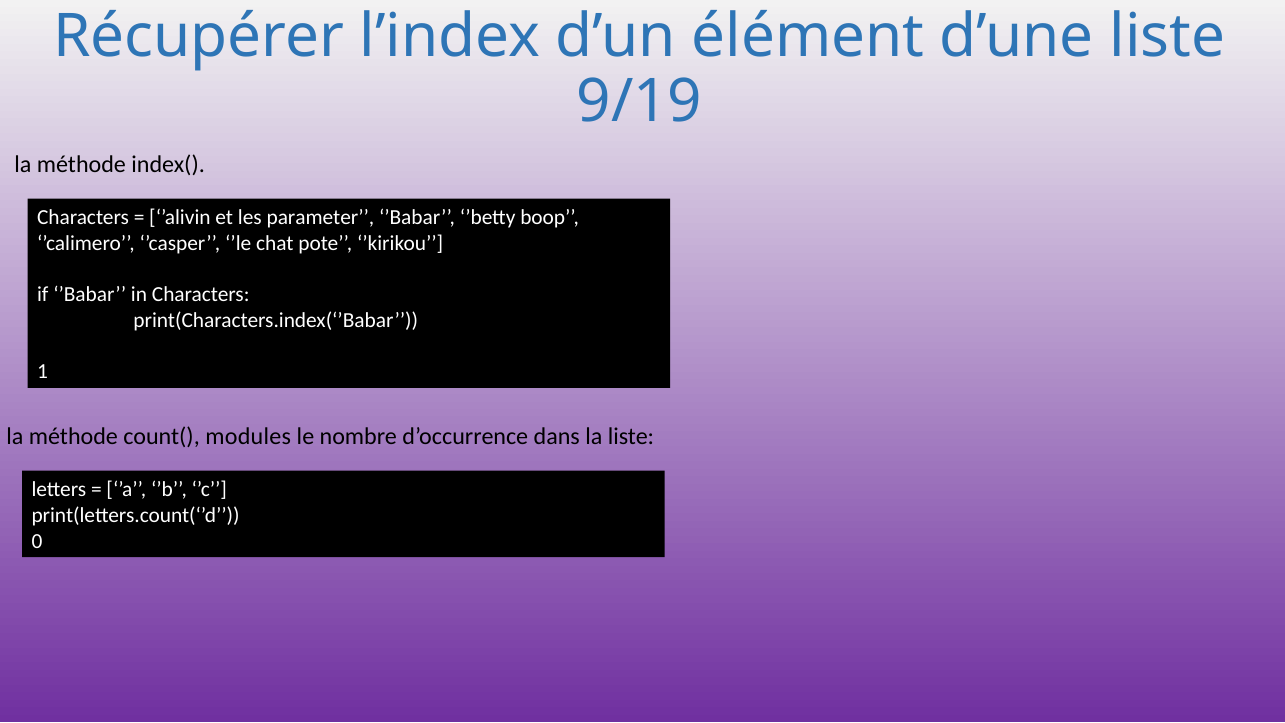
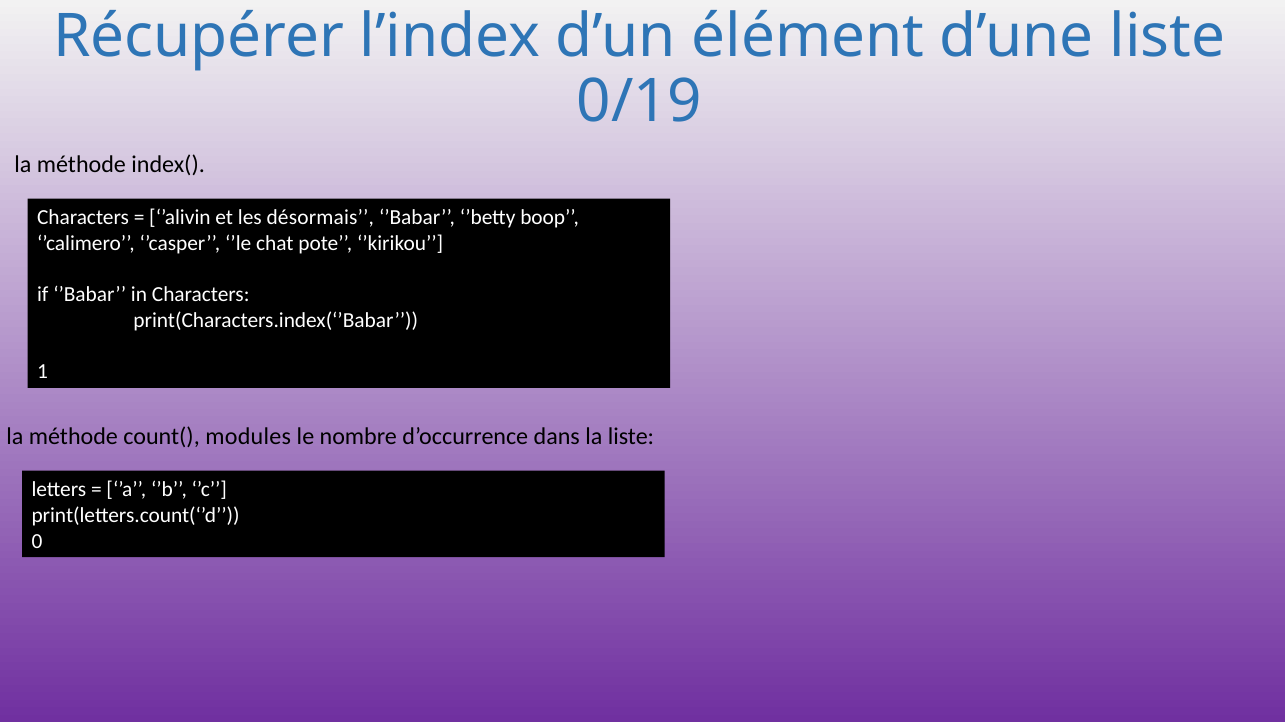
9/19: 9/19 -> 0/19
parameter: parameter -> désormais
